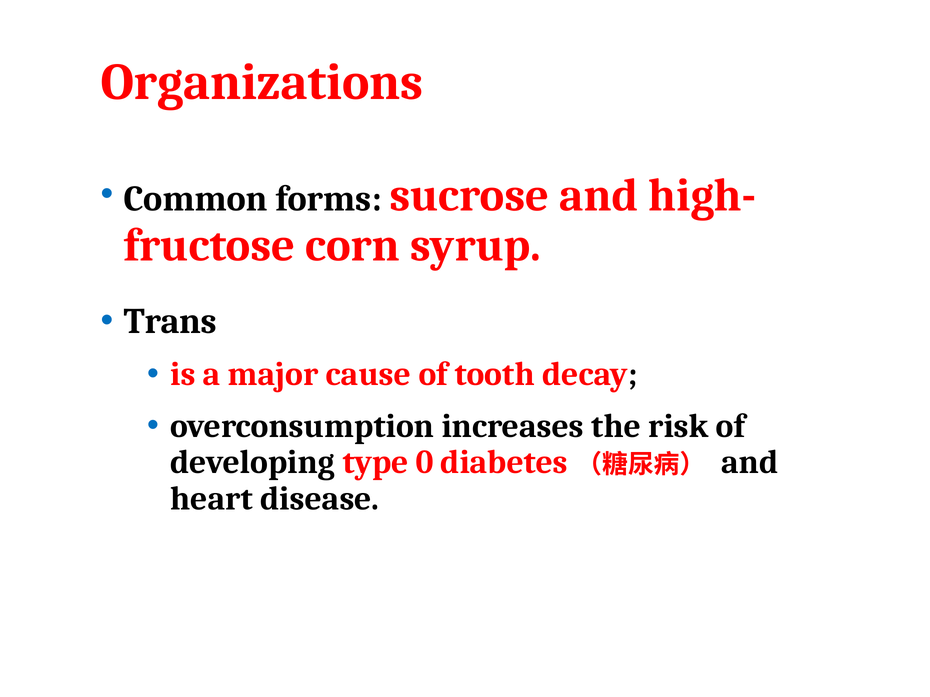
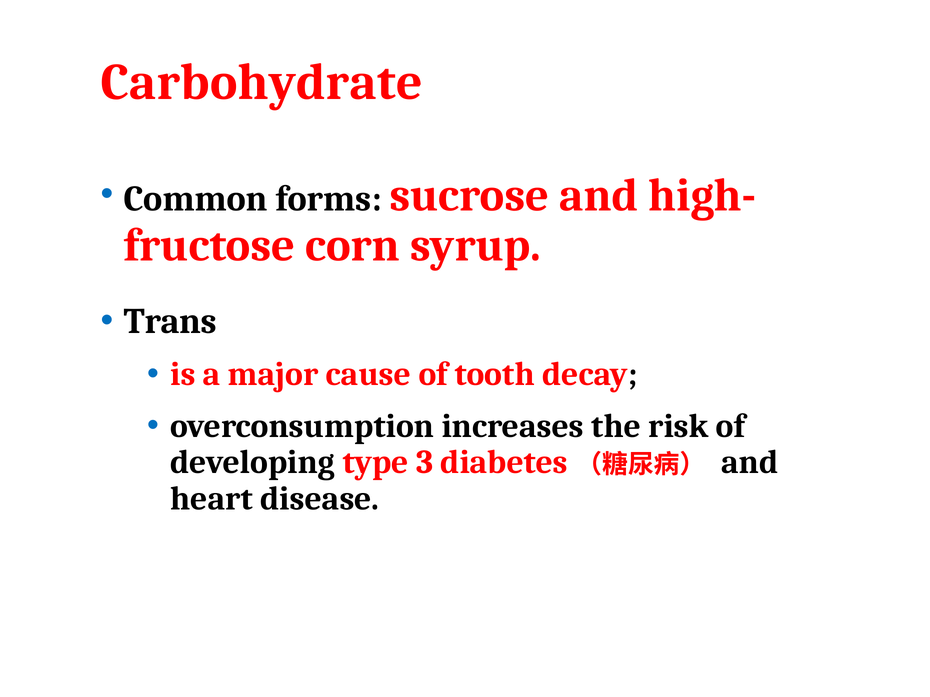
Organizations: Organizations -> Carbohydrate
0: 0 -> 3
